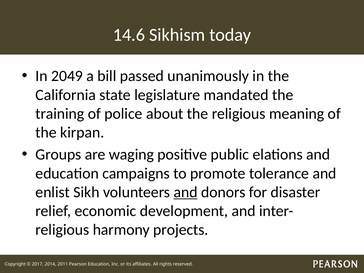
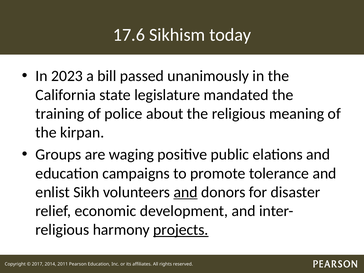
14.6: 14.6 -> 17.6
2049: 2049 -> 2023
projects underline: none -> present
